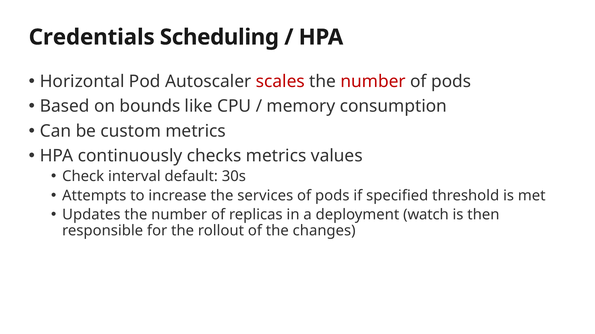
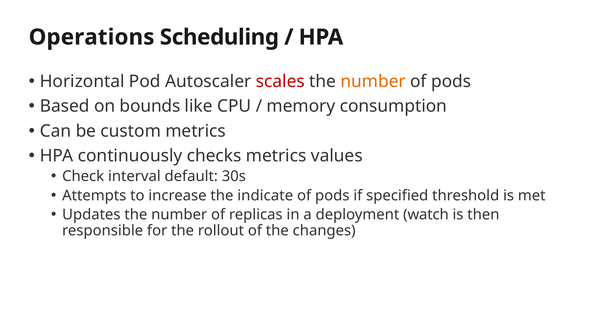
Credentials: Credentials -> Operations
number at (373, 81) colour: red -> orange
services: services -> indicate
